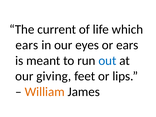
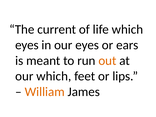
ears at (27, 45): ears -> eyes
out colour: blue -> orange
our giving: giving -> which
